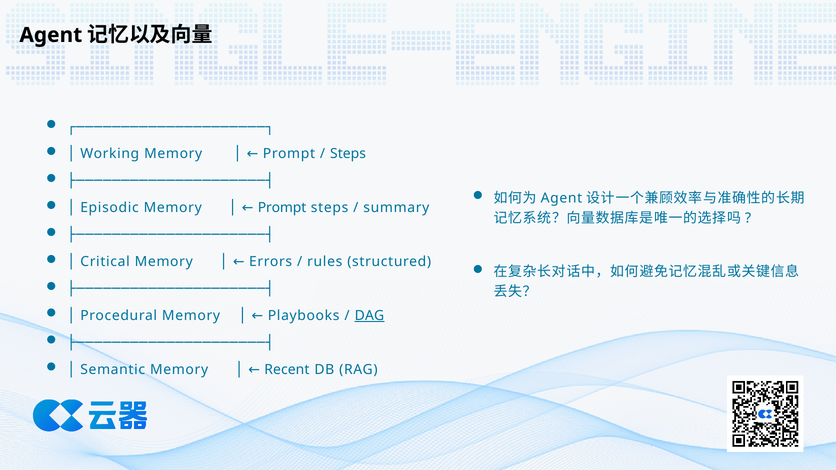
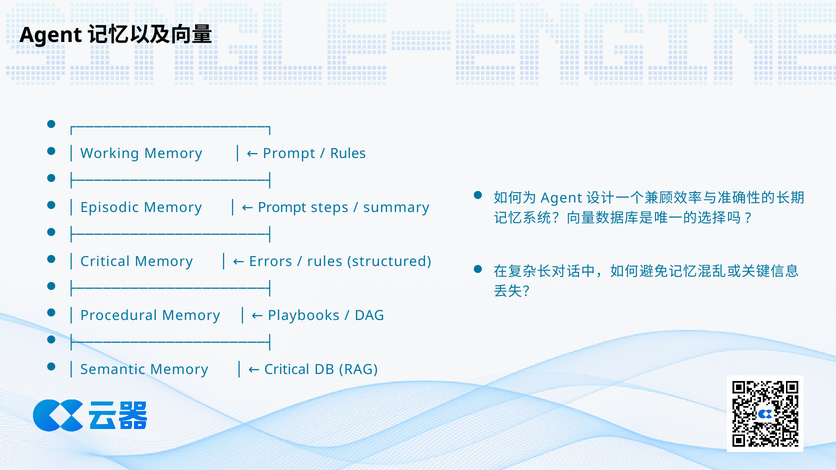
Steps at (348, 154): Steps -> Rules
DAG underline: present -> none
Memory Recent: Recent -> Critical
